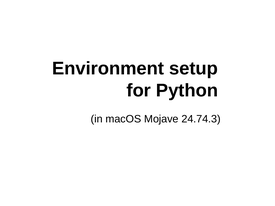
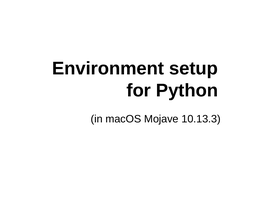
24.74.3: 24.74.3 -> 10.13.3
